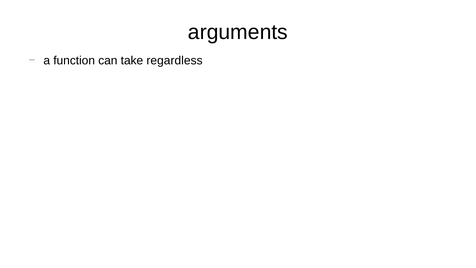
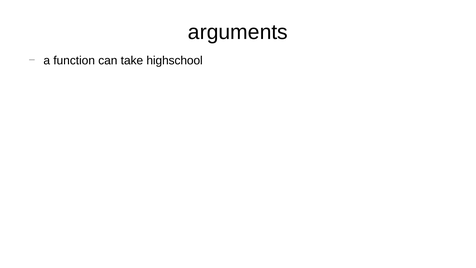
regardless: regardless -> highschool
